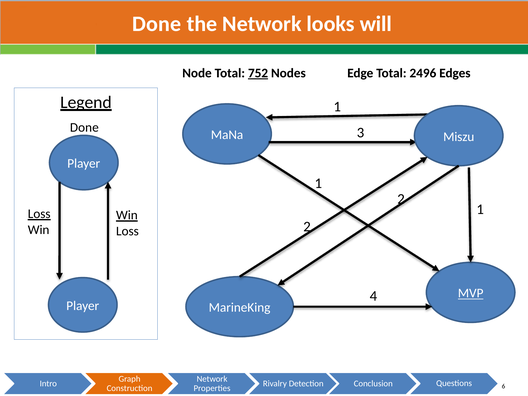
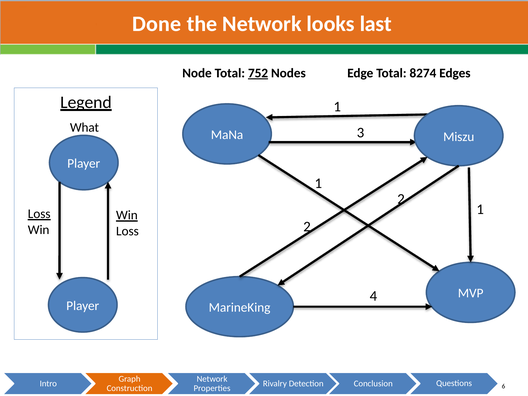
will: will -> last
2496: 2496 -> 8274
Done at (84, 128): Done -> What
MVP underline: present -> none
